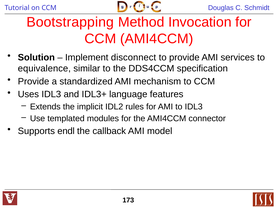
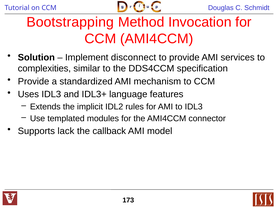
equivalence: equivalence -> complexities
endl: endl -> lack
